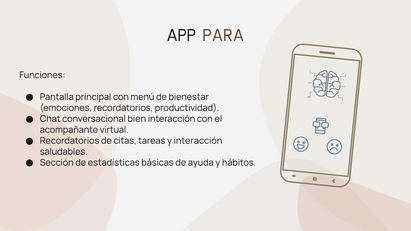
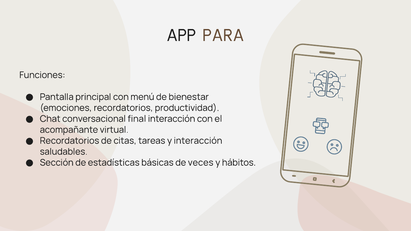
bien: bien -> final
ayuda: ayuda -> veces
